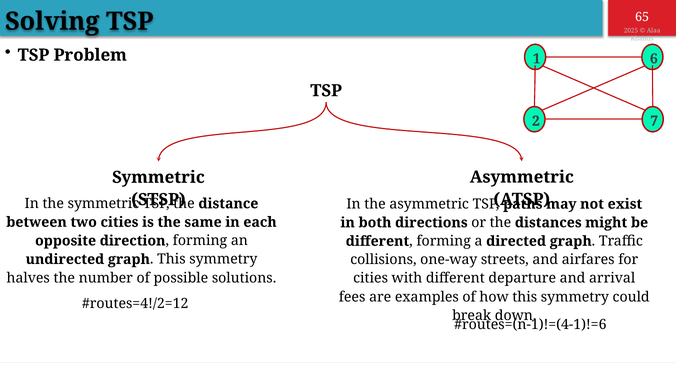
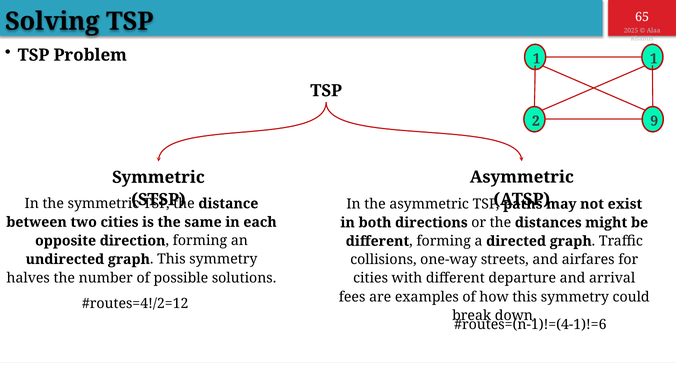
1 6: 6 -> 1
7: 7 -> 9
